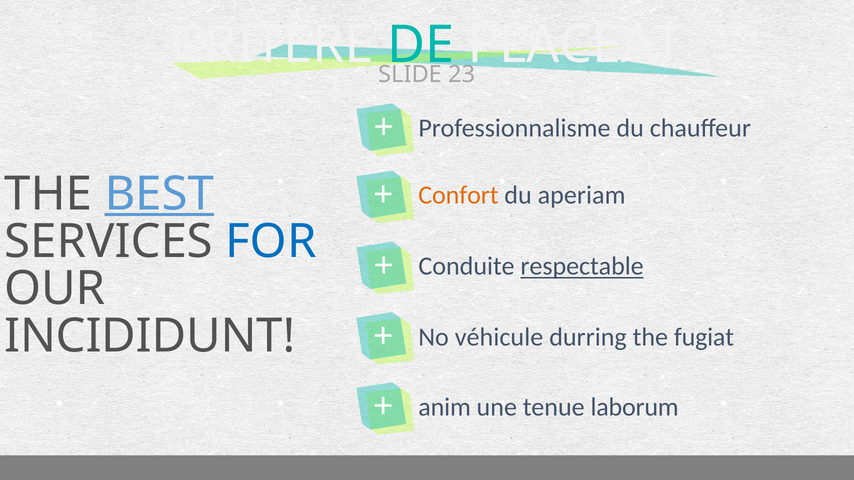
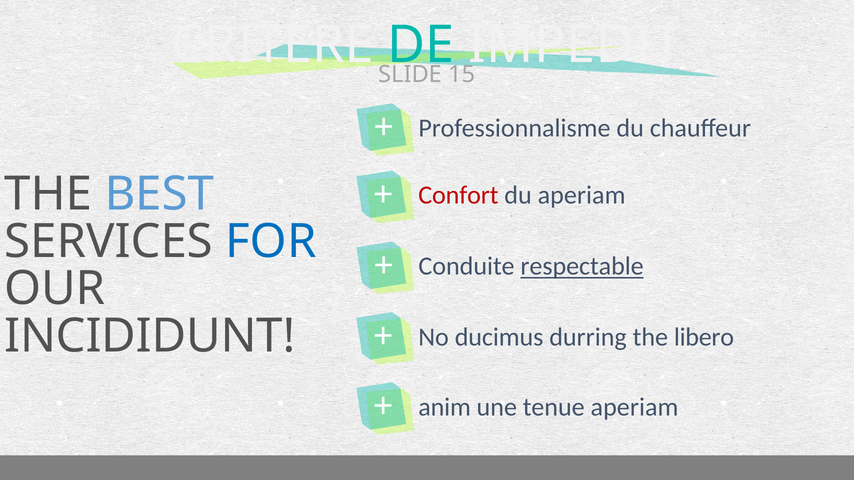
PLACEAT: PLACEAT -> IMPEDIT
23: 23 -> 15
BEST underline: present -> none
Confort colour: orange -> red
véhicule: véhicule -> ducimus
fugiat: fugiat -> libero
tenue laborum: laborum -> aperiam
